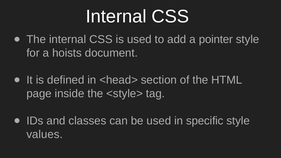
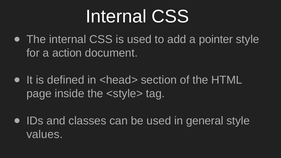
hoists: hoists -> action
specific: specific -> general
